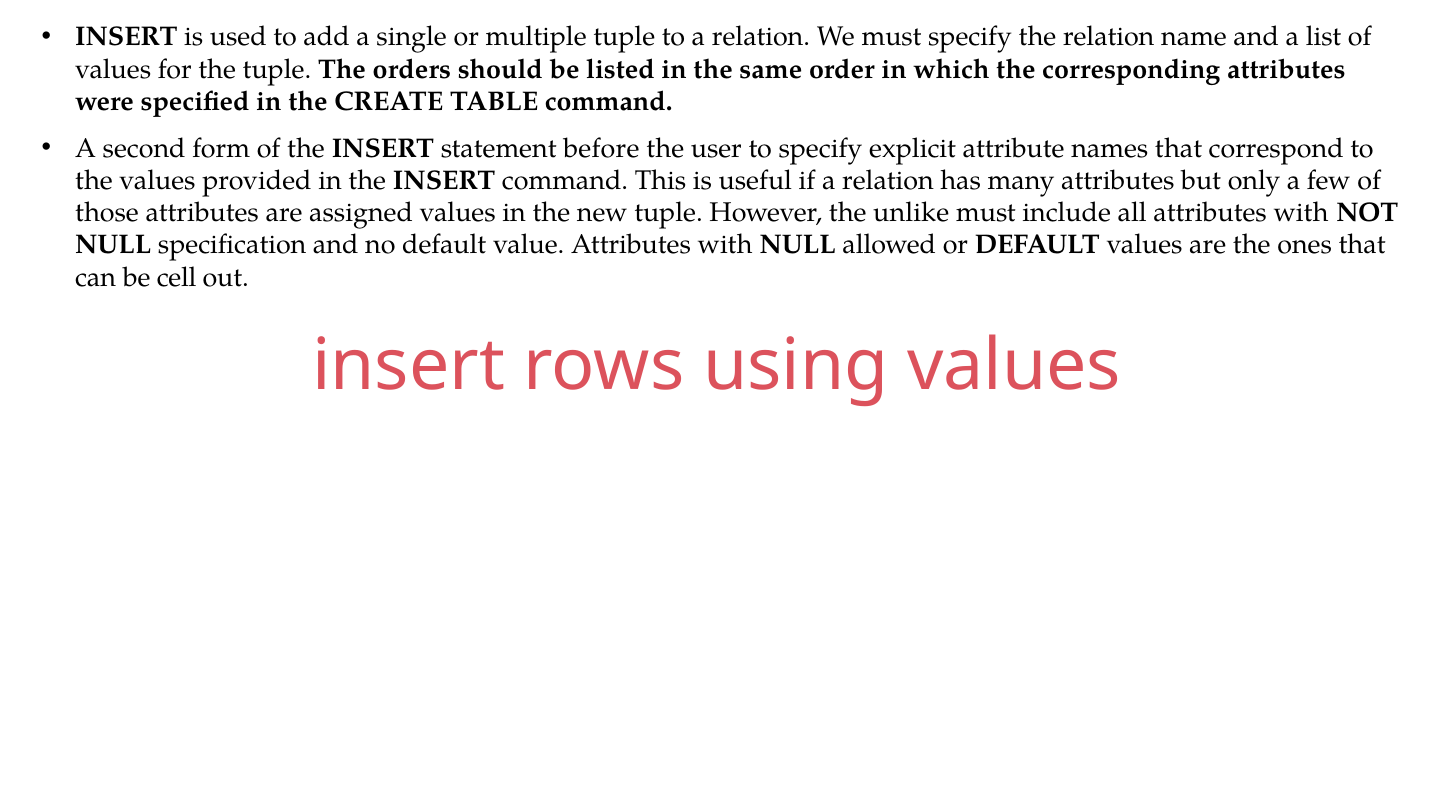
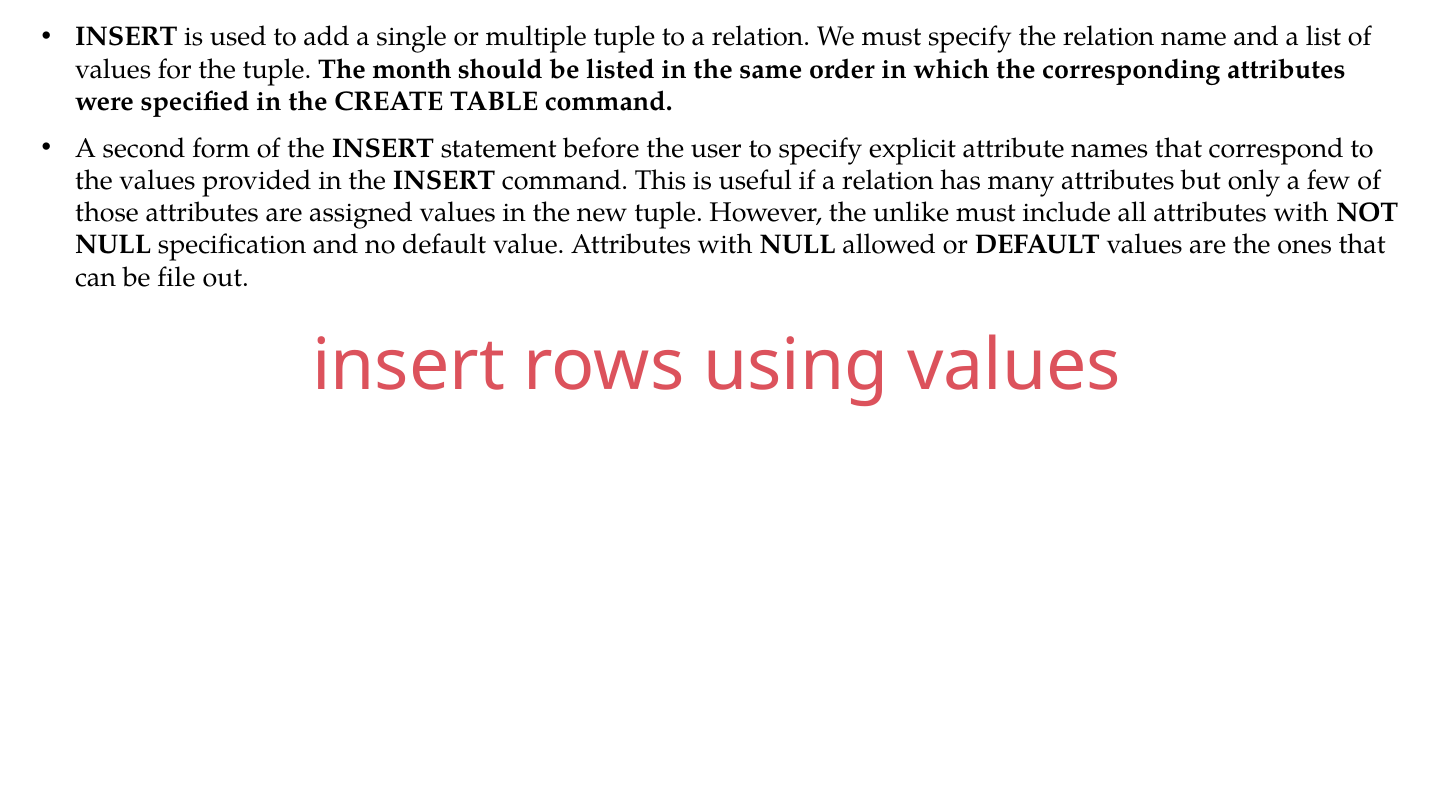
orders: orders -> month
cell: cell -> file
